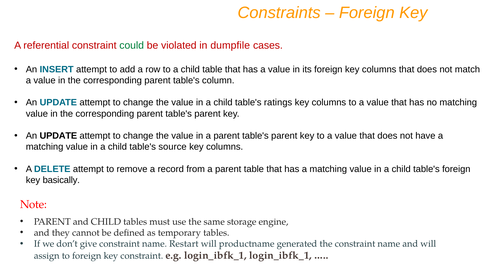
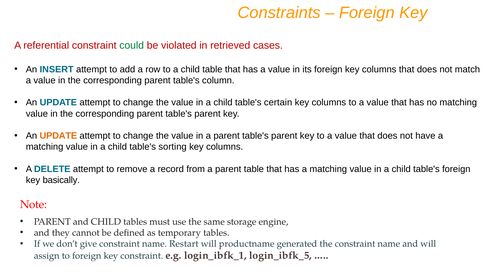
dumpfile: dumpfile -> retrieved
ratings: ratings -> certain
UPDATE at (58, 136) colour: black -> orange
source: source -> sorting
login_ibfk_1 login_ibfk_1: login_ibfk_1 -> login_ibfk_5
